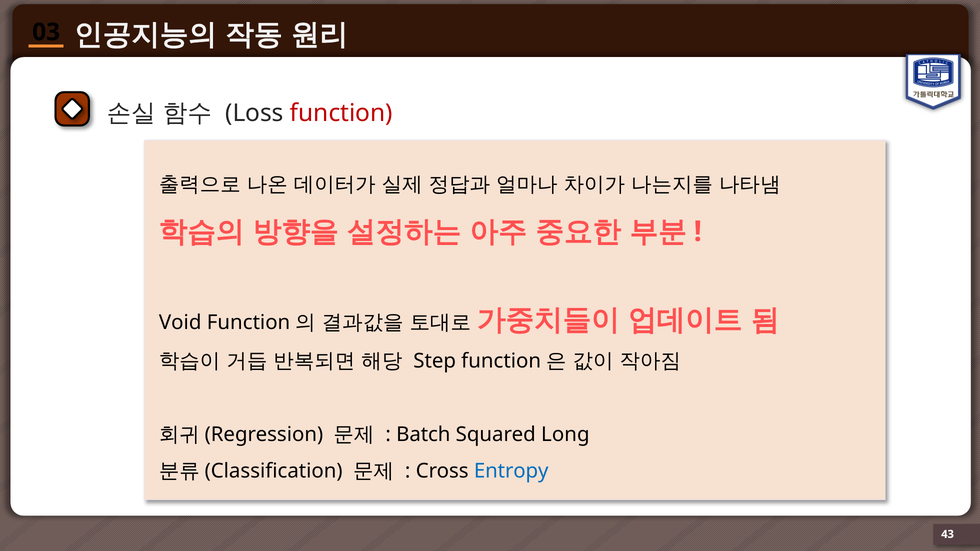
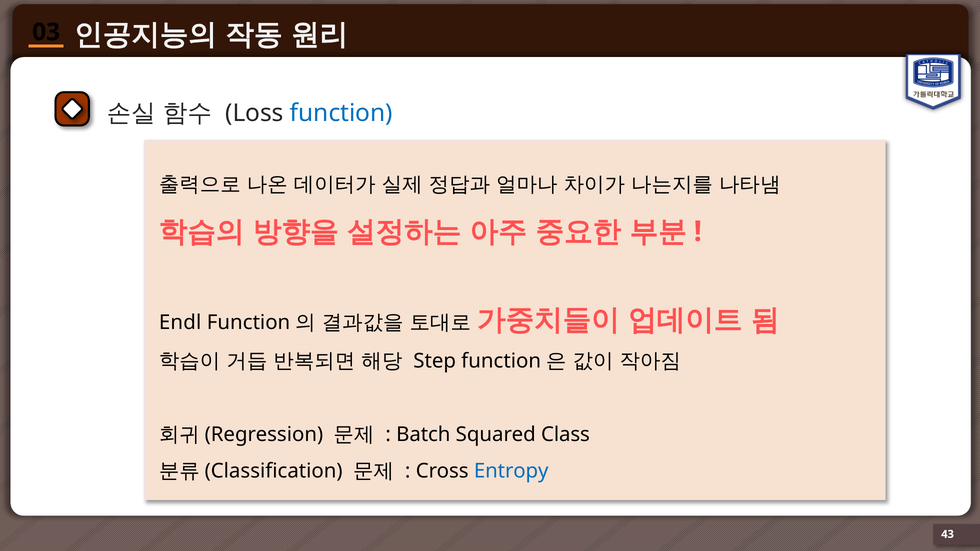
function colour: red -> blue
Void: Void -> Endl
Long: Long -> Class
